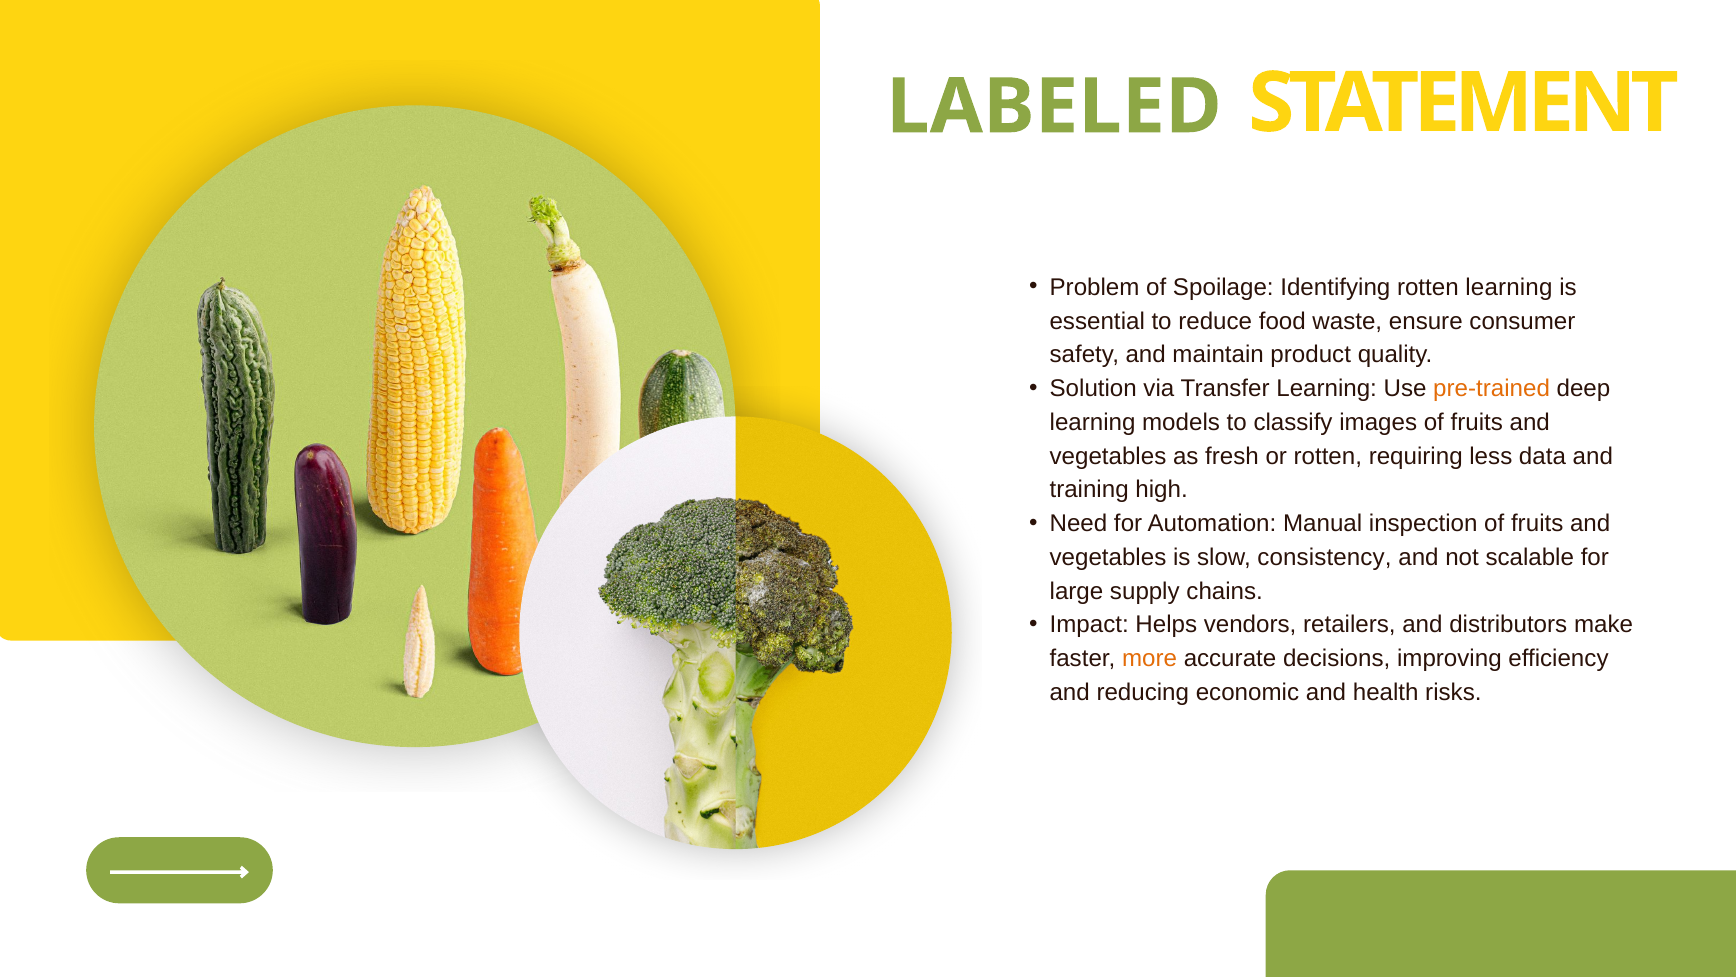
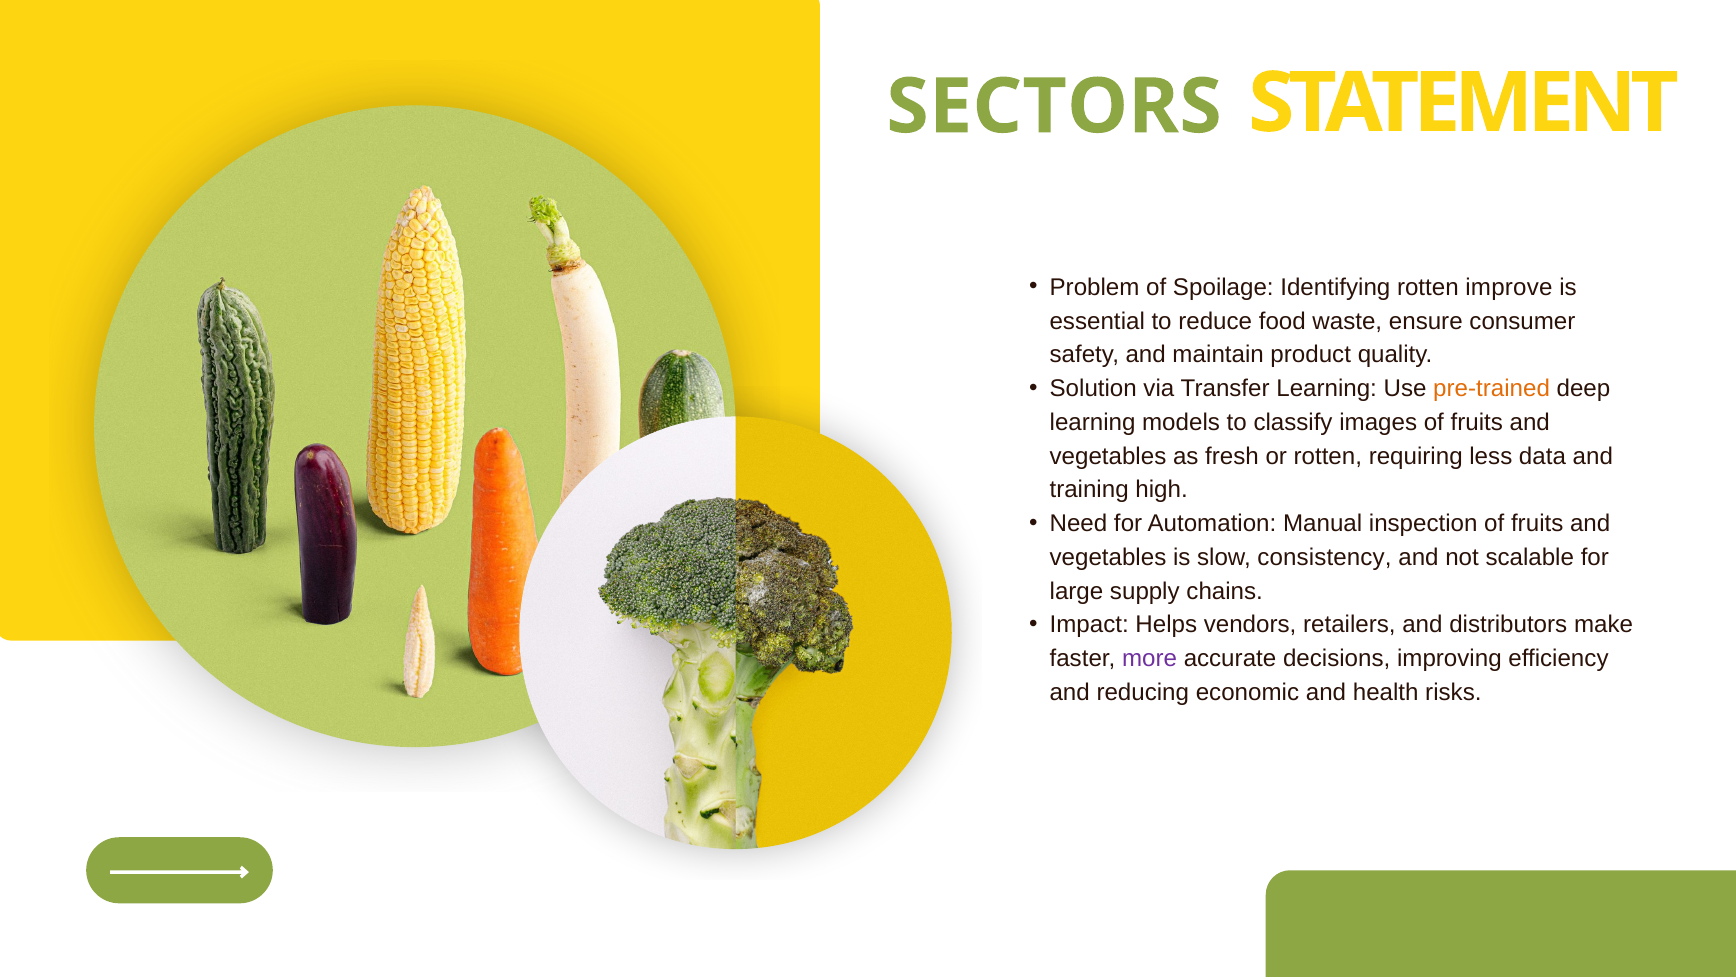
LABELED: LABELED -> SECTORS
rotten learning: learning -> improve
more colour: orange -> purple
